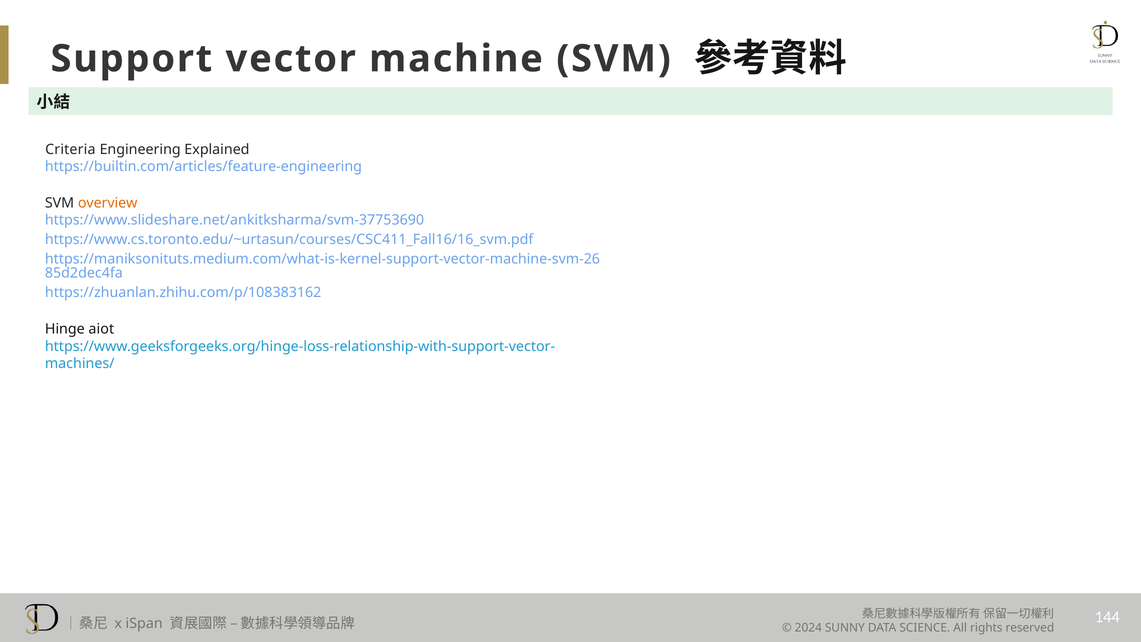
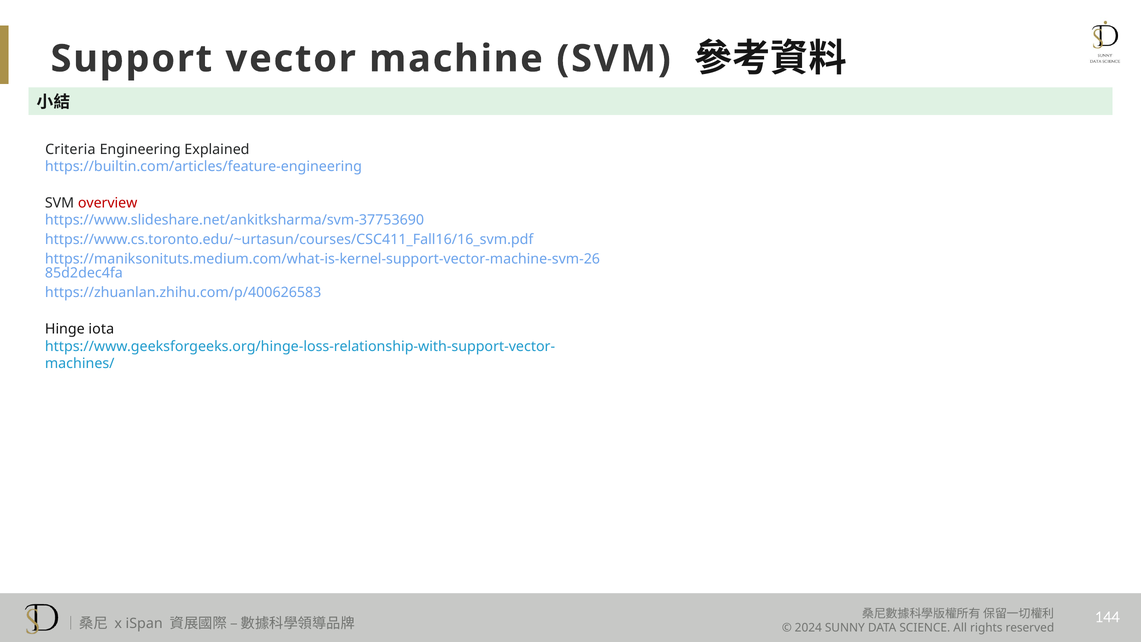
overview colour: orange -> red
https://zhuanlan.zhihu.com/p/108383162: https://zhuanlan.zhihu.com/p/108383162 -> https://zhuanlan.zhihu.com/p/400626583
aiot: aiot -> iota
